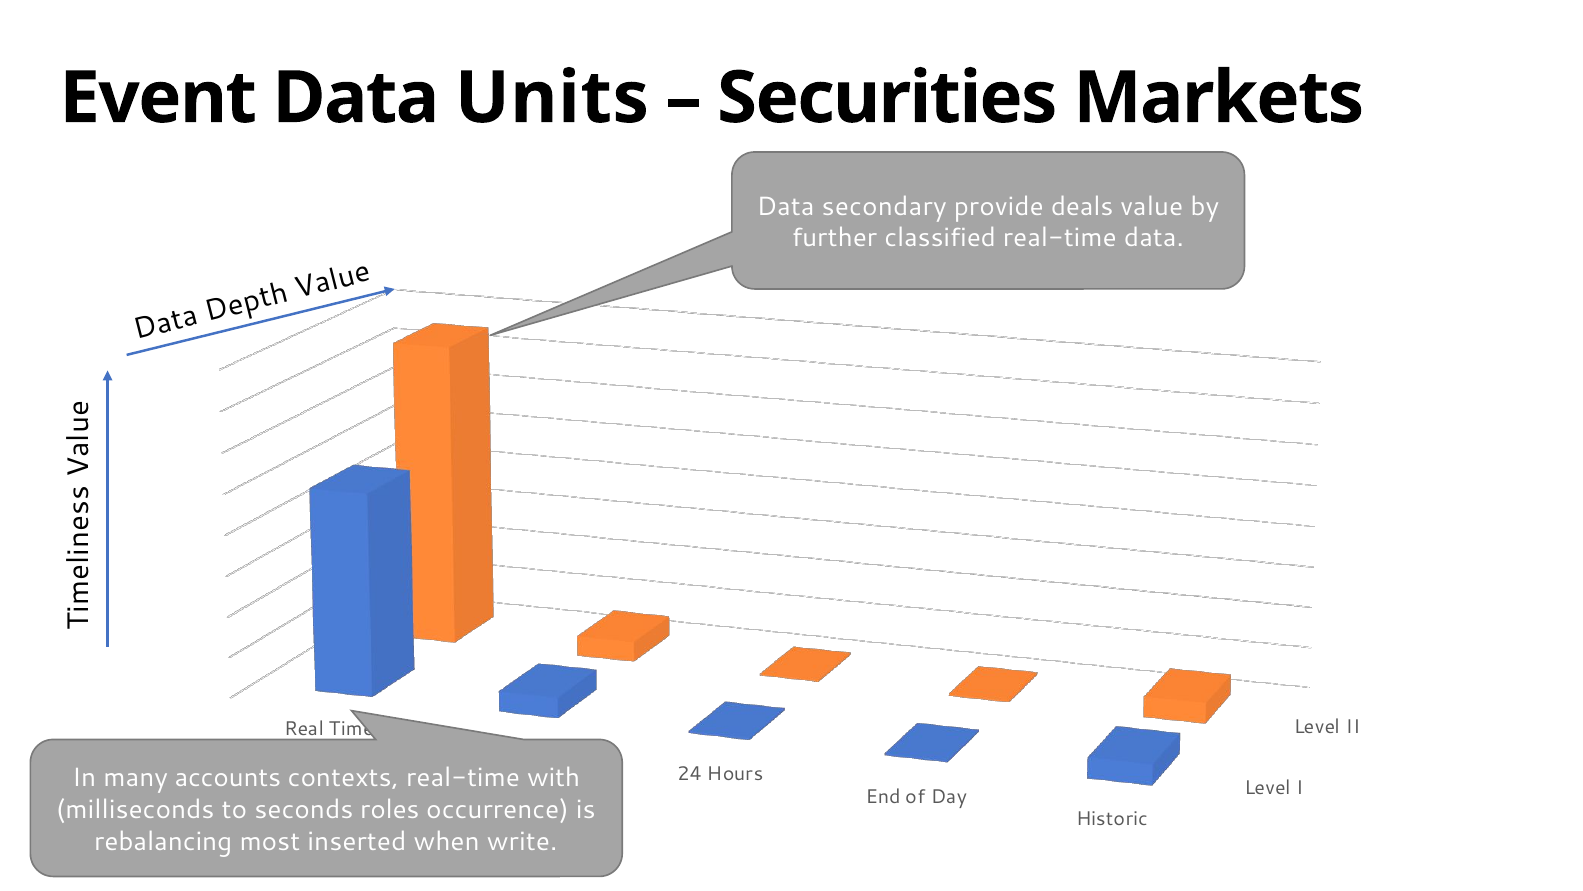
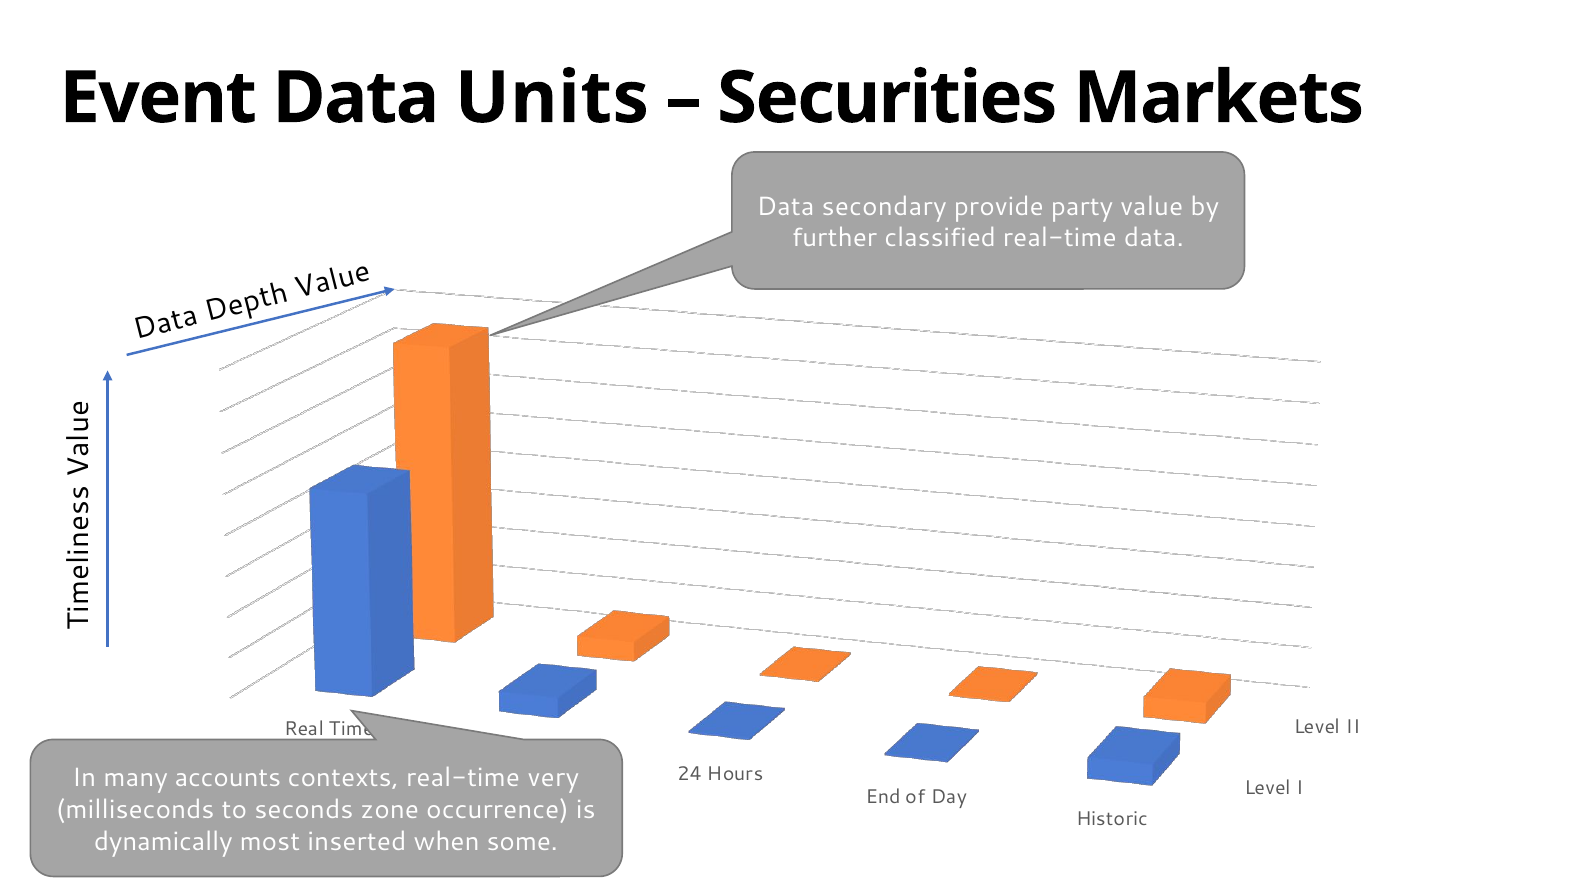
deals: deals -> party
with: with -> very
roles: roles -> zone
rebalancing: rebalancing -> dynamically
write: write -> some
